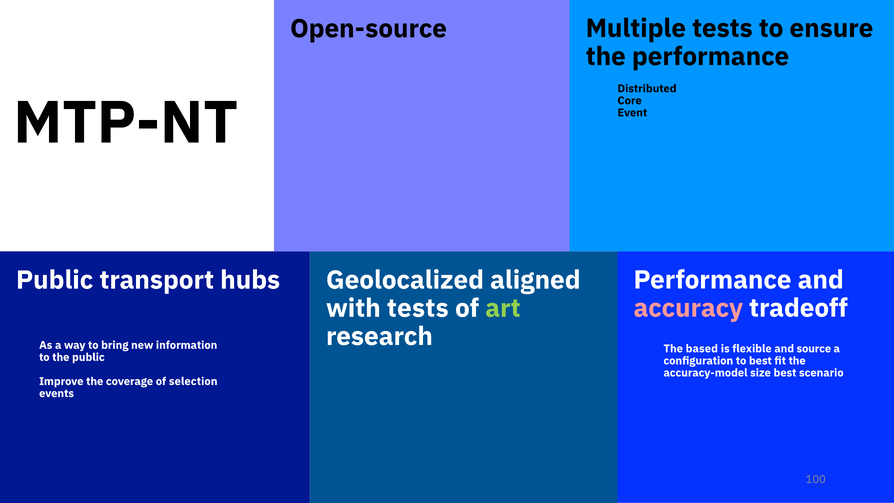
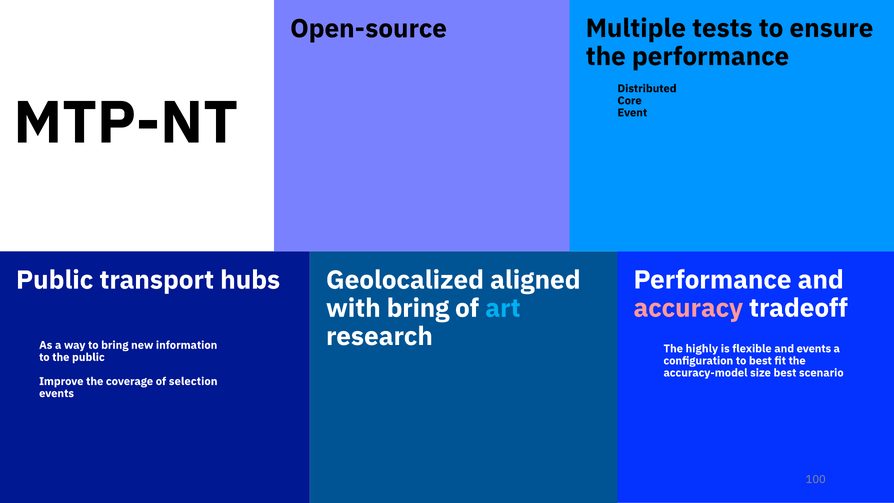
with tests: tests -> bring
art colour: light green -> light blue
based: based -> highly
and source: source -> events
